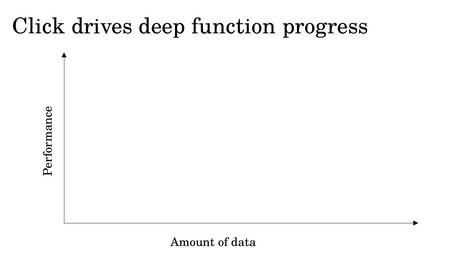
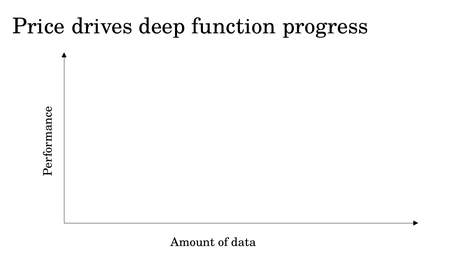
Click: Click -> Price
